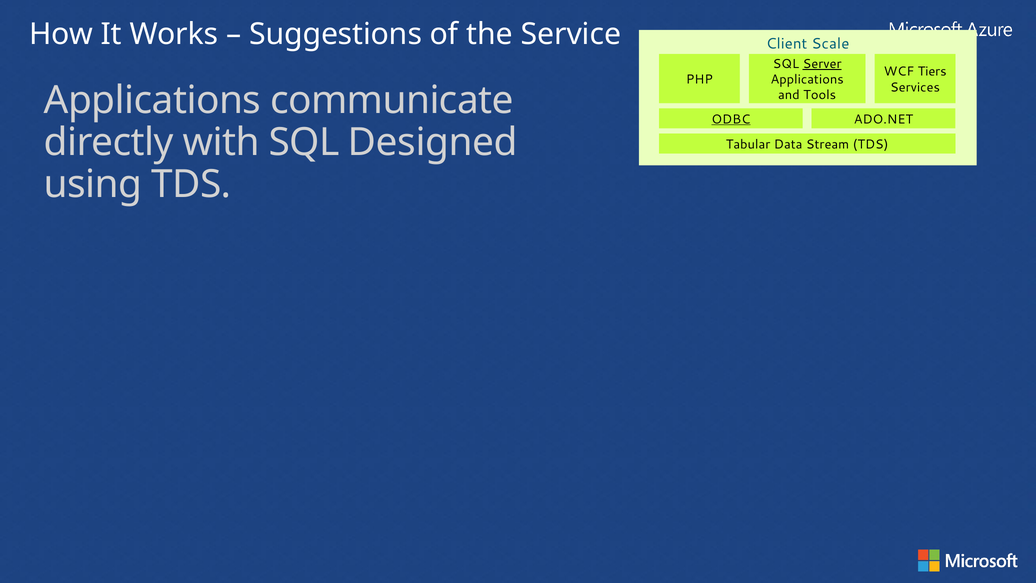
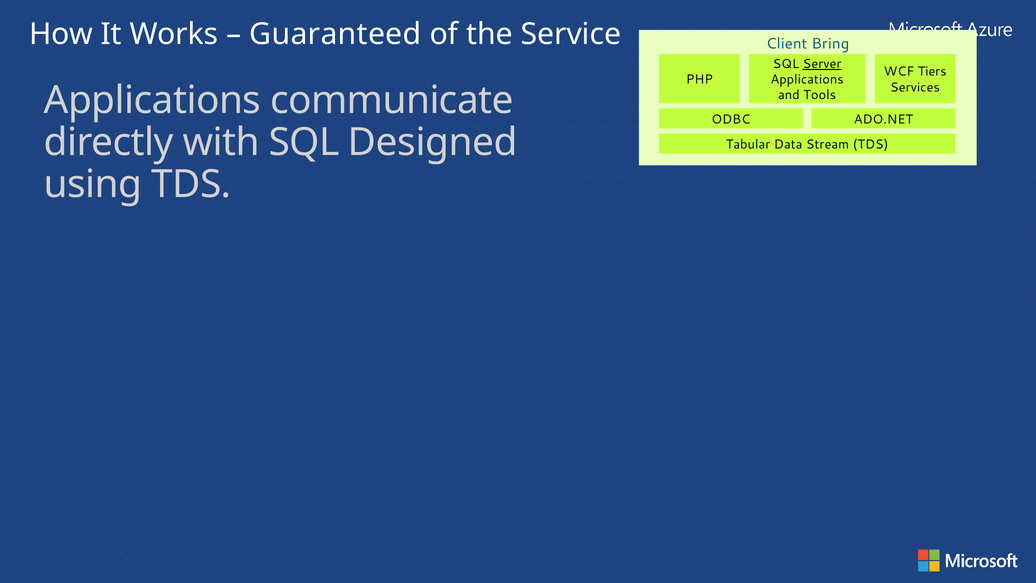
Suggestions: Suggestions -> Guaranteed
Scale: Scale -> Bring
ODBC underline: present -> none
